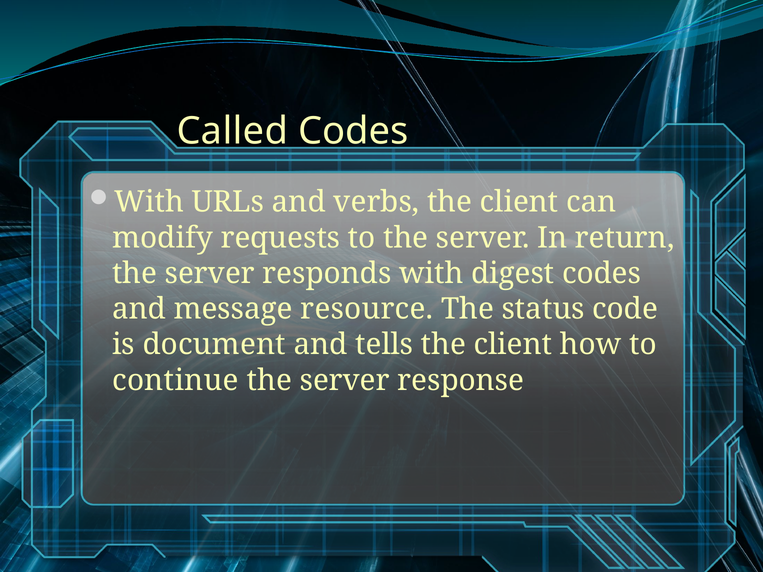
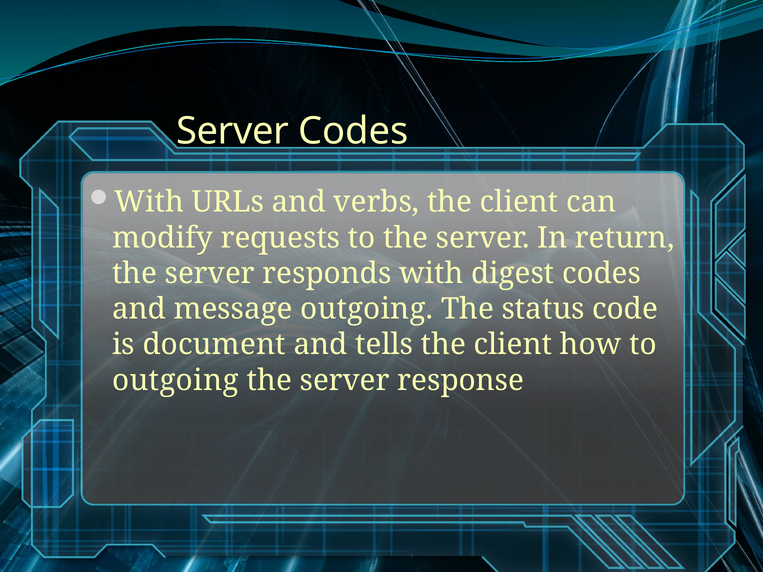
Called at (232, 131): Called -> Server
message resource: resource -> outgoing
continue at (175, 380): continue -> outgoing
